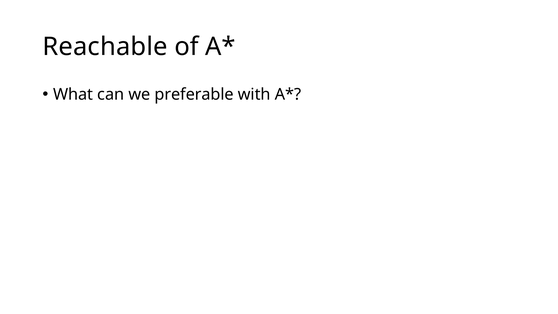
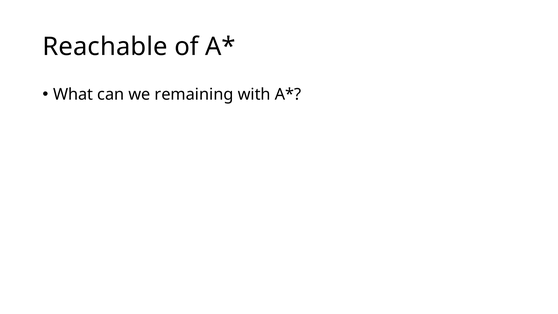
preferable: preferable -> remaining
